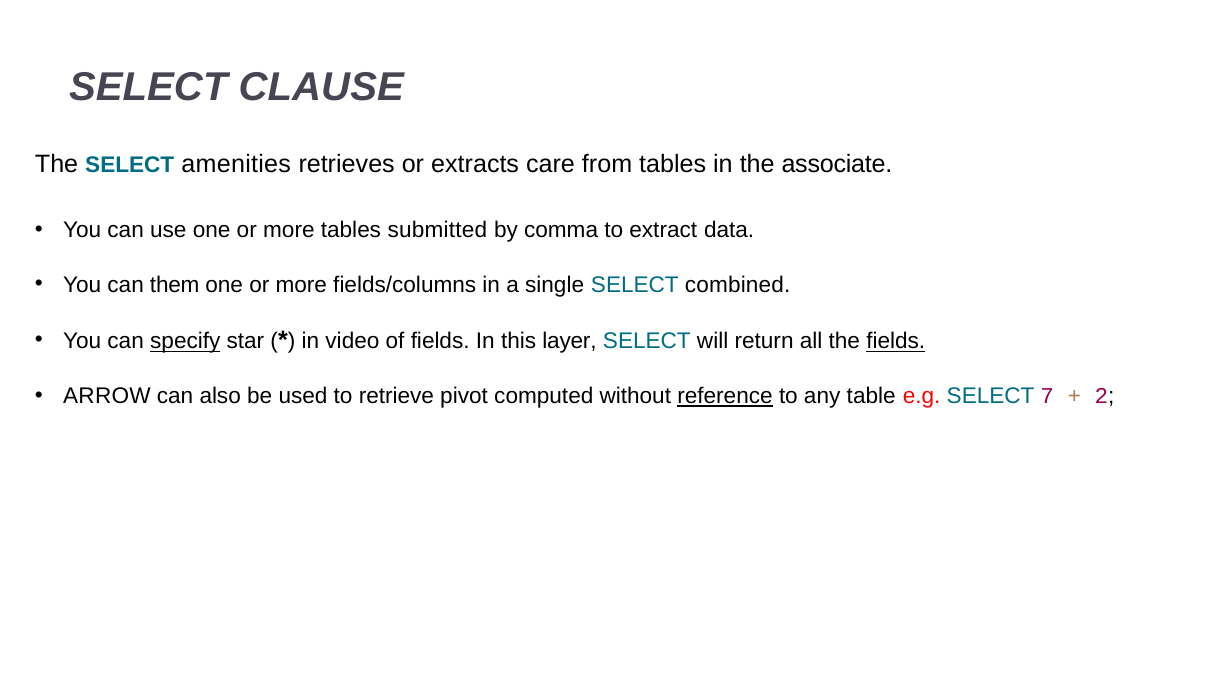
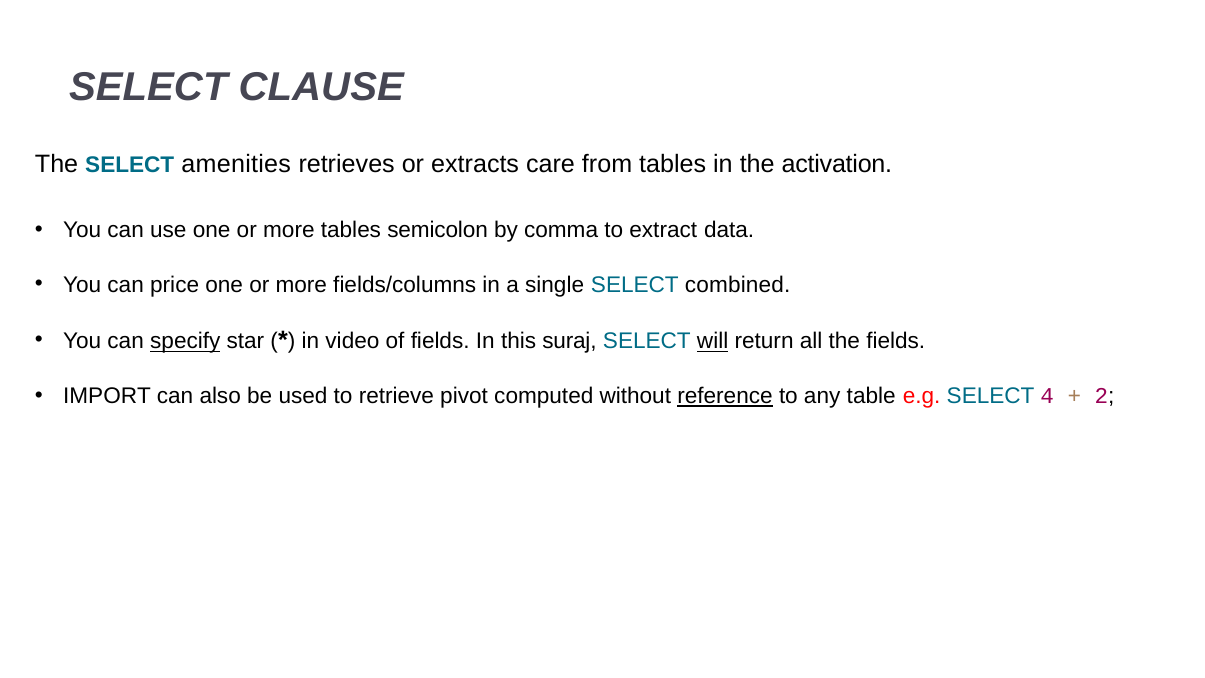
associate: associate -> activation
submitted: submitted -> semicolon
them: them -> price
layer: layer -> suraj
will underline: none -> present
fields at (896, 341) underline: present -> none
ARROW: ARROW -> IMPORT
7: 7 -> 4
